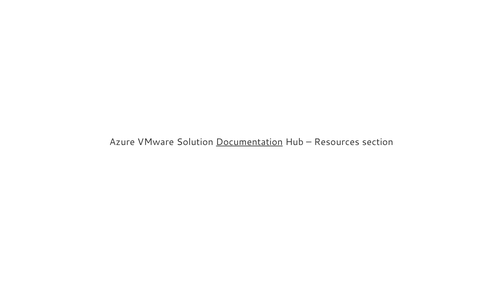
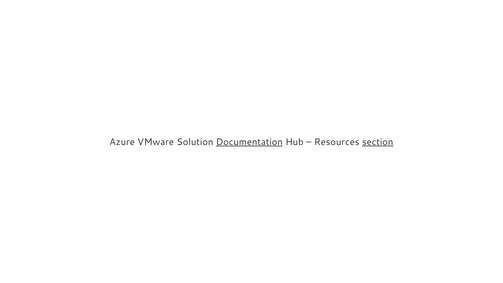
section underline: none -> present
